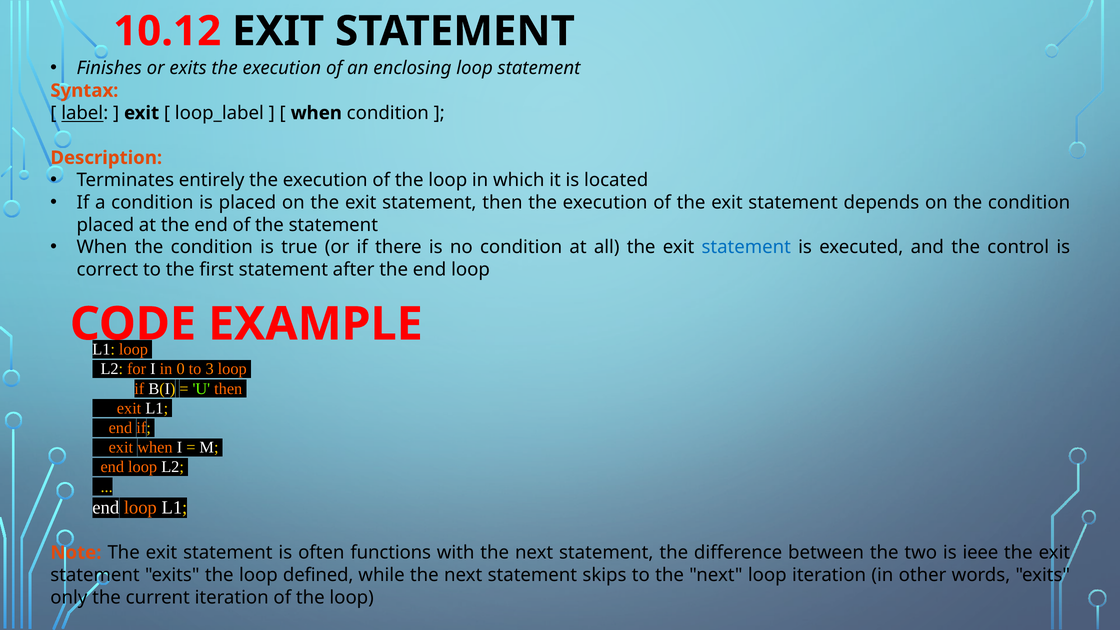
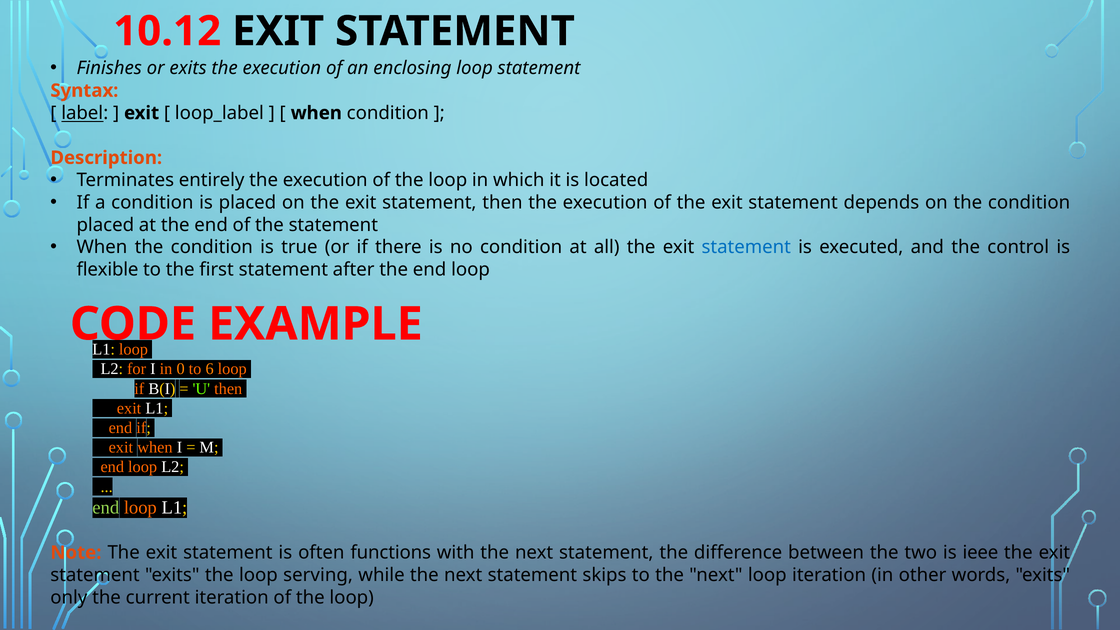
correct: correct -> flexible
3: 3 -> 6
end at (106, 508) colour: white -> light green
defined: defined -> serving
